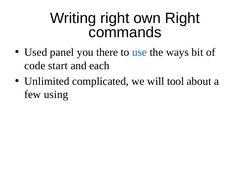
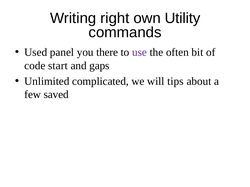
own Right: Right -> Utility
use colour: blue -> purple
ways: ways -> often
each: each -> gaps
tool: tool -> tips
using: using -> saved
